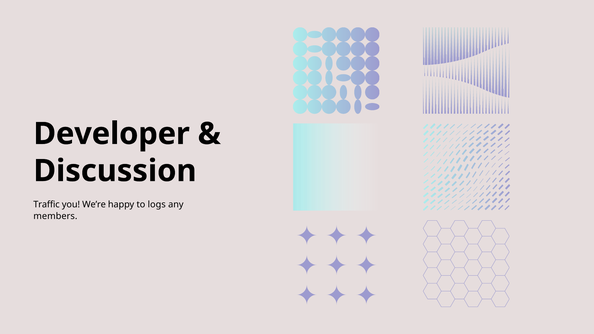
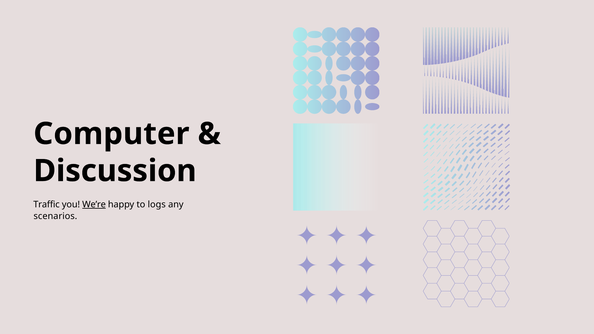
Developer: Developer -> Computer
We’re underline: none -> present
members: members -> scenarios
